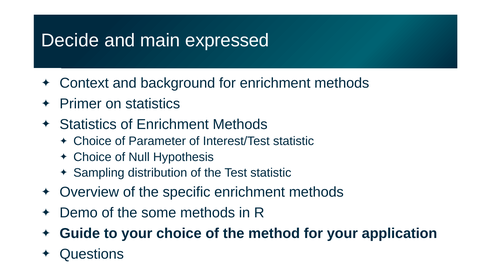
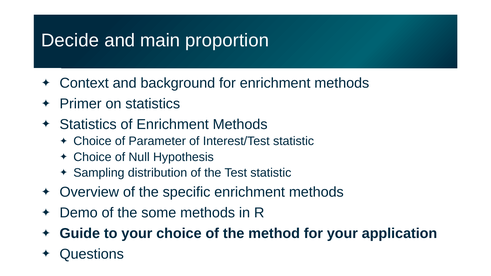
expressed: expressed -> proportion
